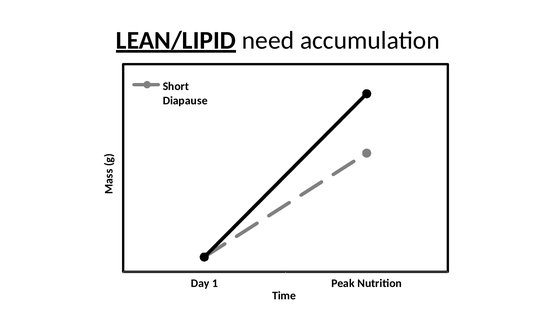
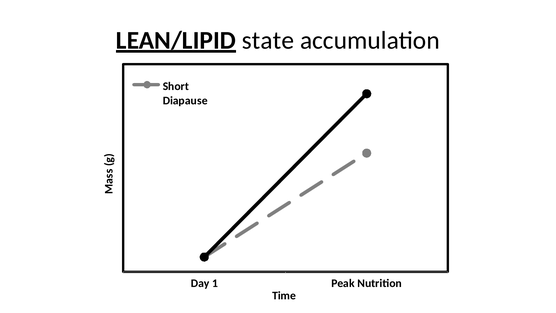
need: need -> state
